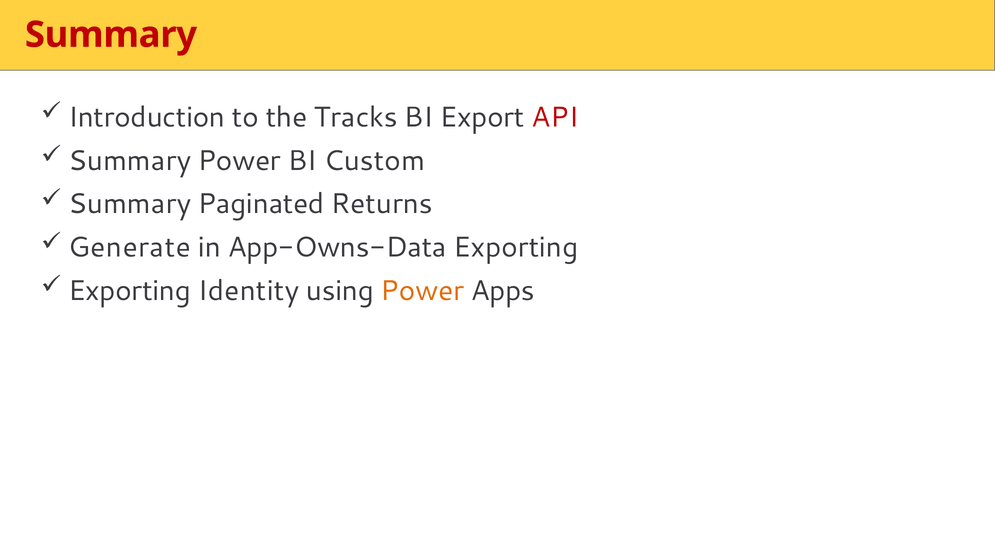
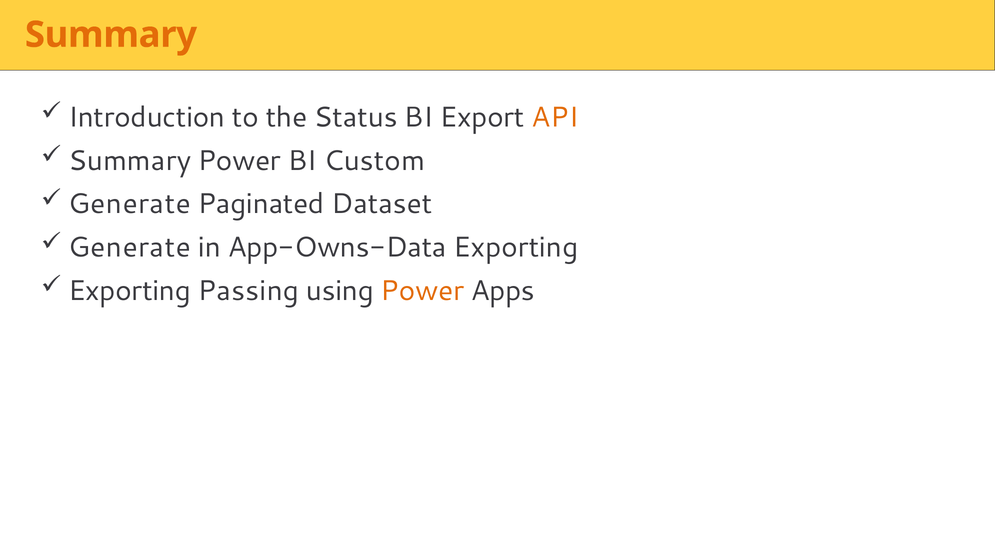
Summary at (111, 35) colour: red -> orange
Tracks: Tracks -> Status
API colour: red -> orange
Summary at (130, 204): Summary -> Generate
Returns: Returns -> Dataset
Identity: Identity -> Passing
